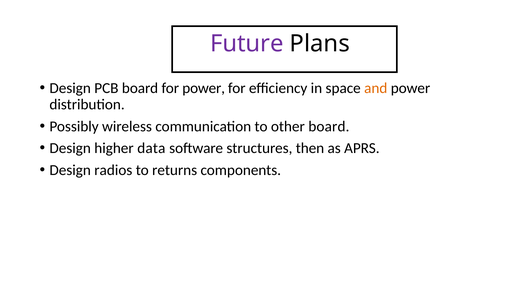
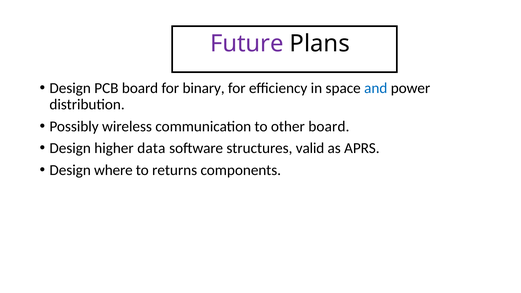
for power: power -> binary
and colour: orange -> blue
then: then -> valid
radios: radios -> where
